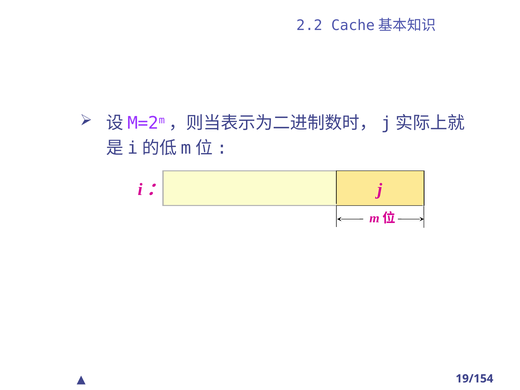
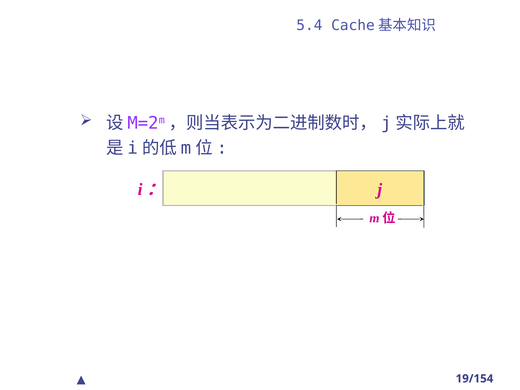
2.2: 2.2 -> 5.4
